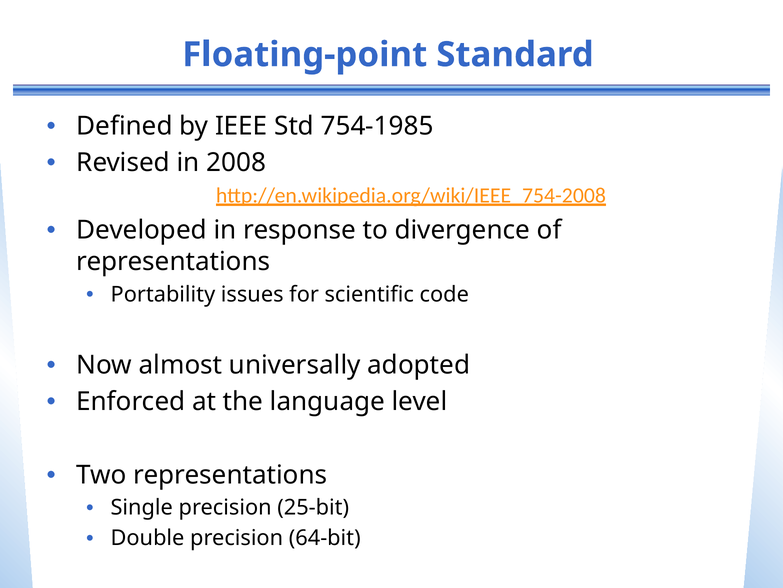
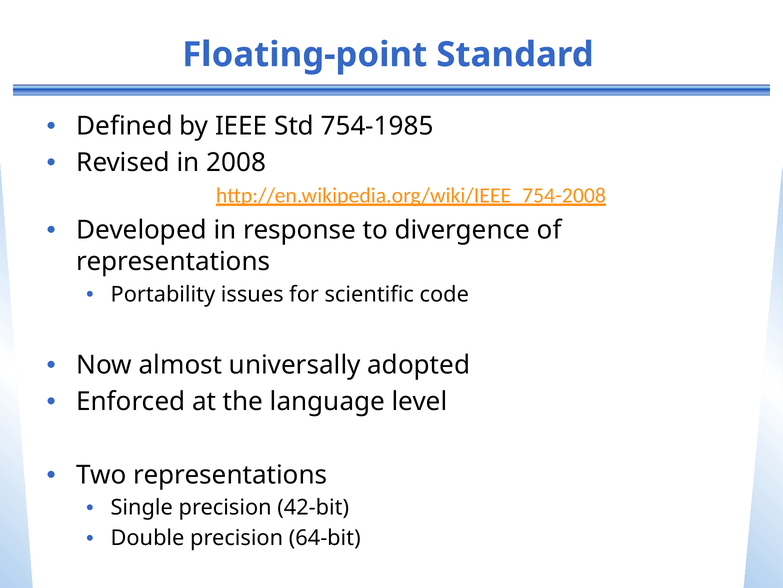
25-bit: 25-bit -> 42-bit
